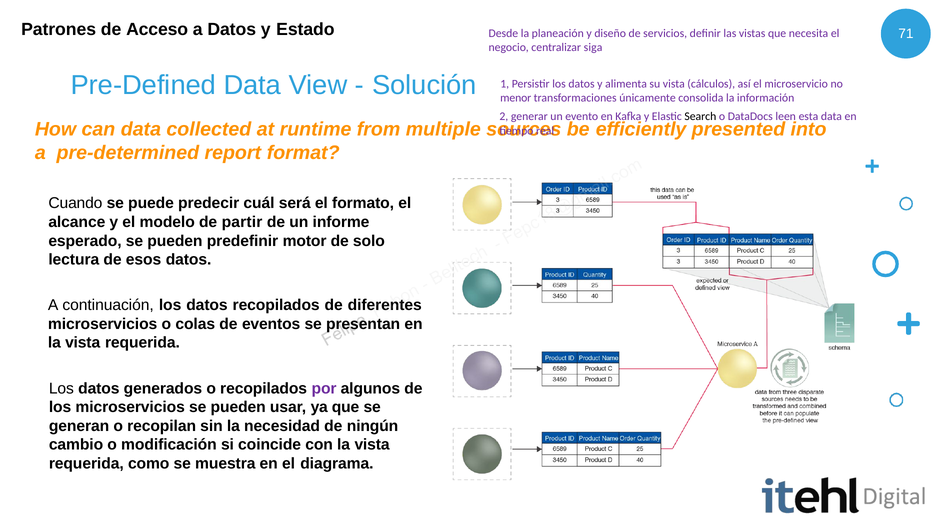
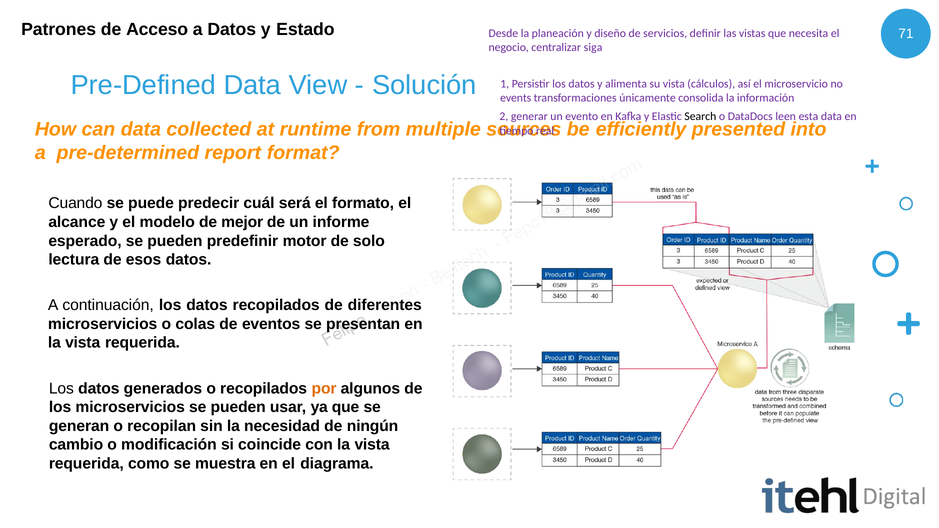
menor: menor -> events
partir: partir -> mejor
por colour: purple -> orange
